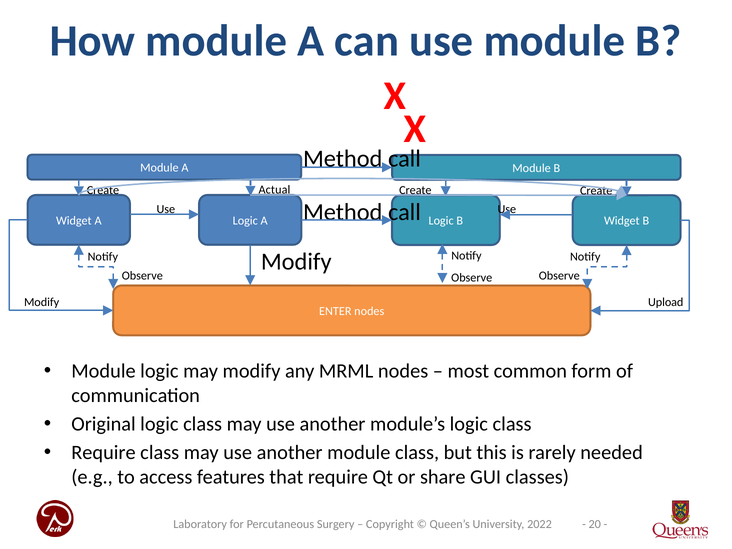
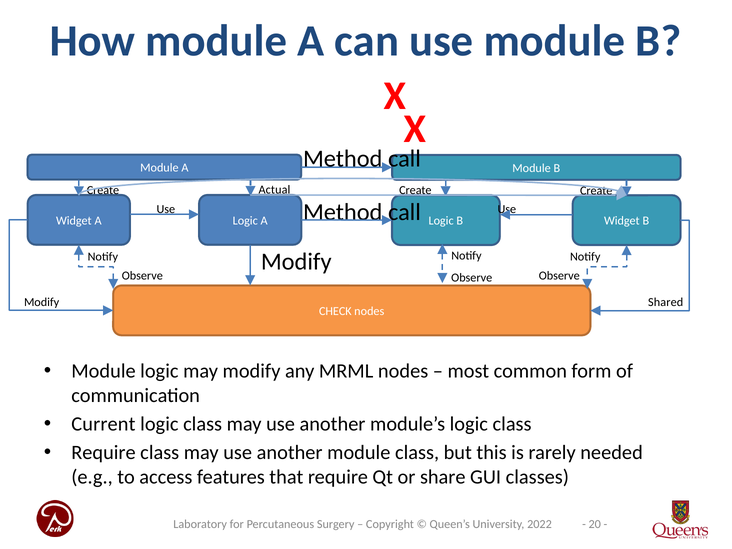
Upload: Upload -> Shared
ENTER: ENTER -> CHECK
Original: Original -> Current
